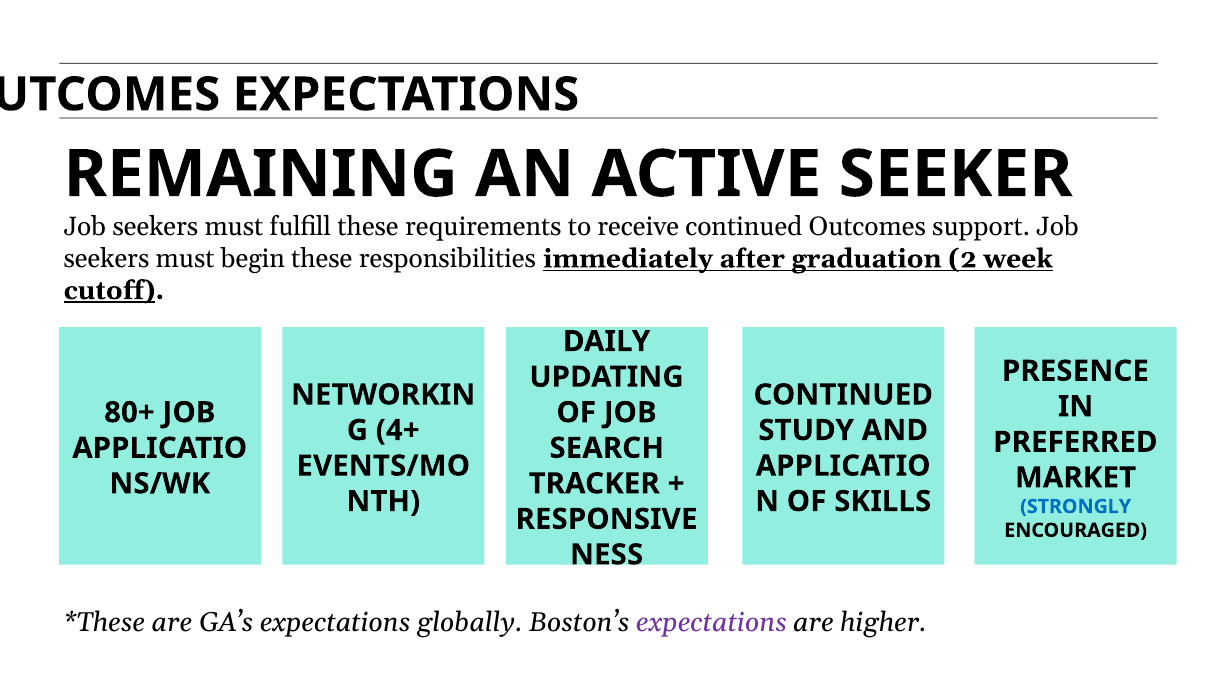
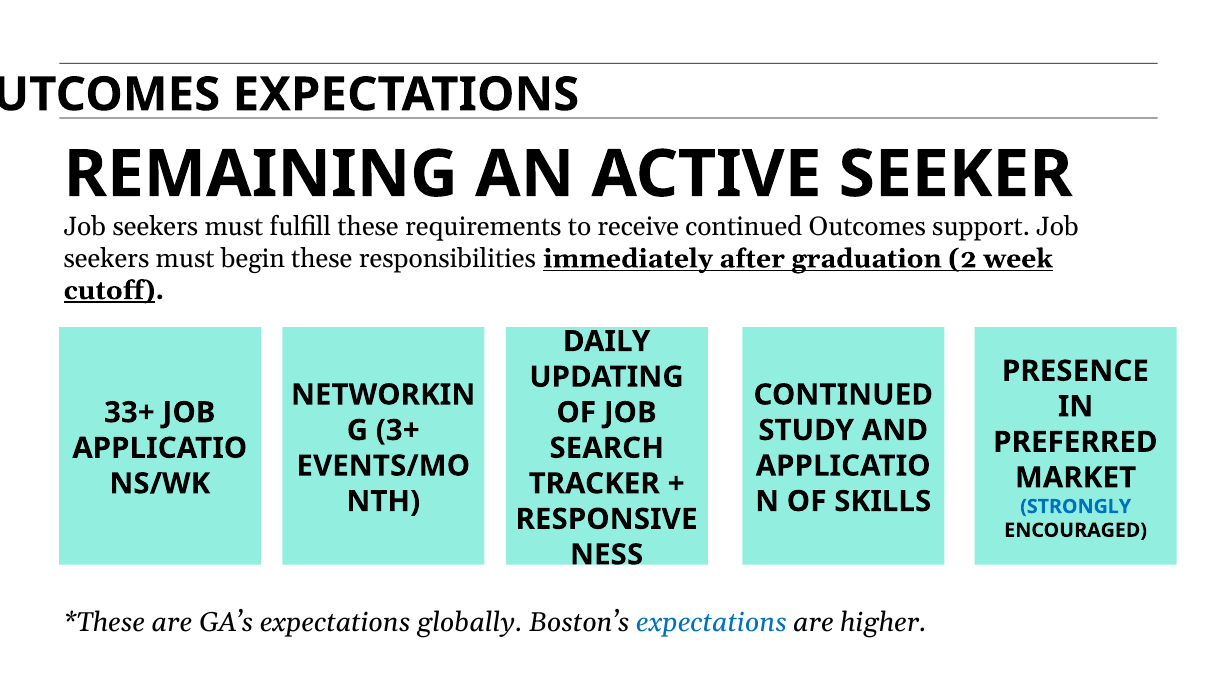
80+: 80+ -> 33+
4+: 4+ -> 3+
expectations at (711, 623) colour: purple -> blue
